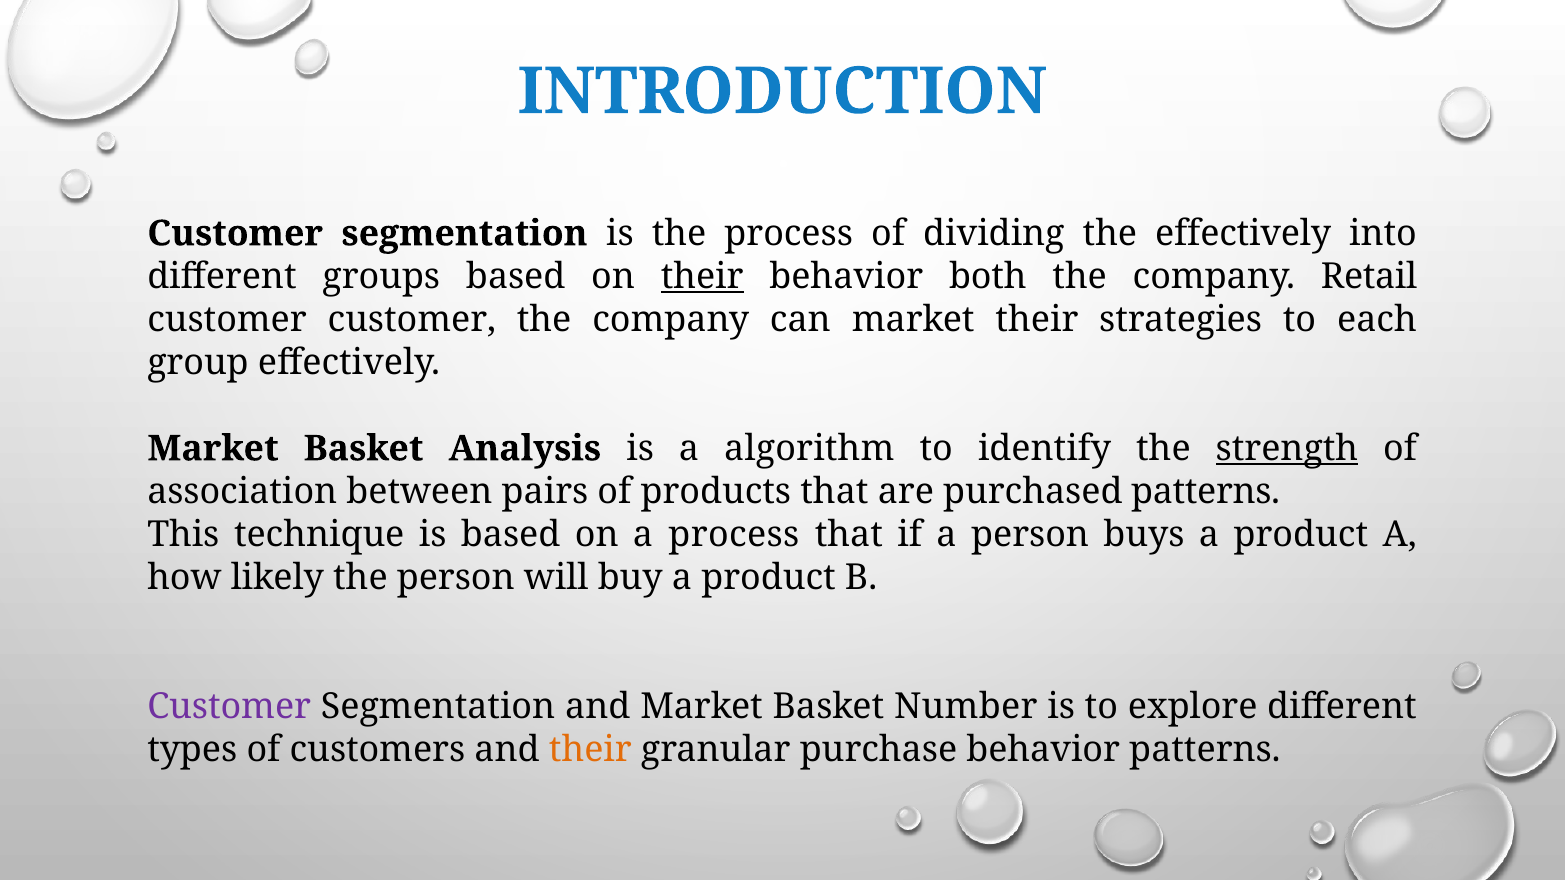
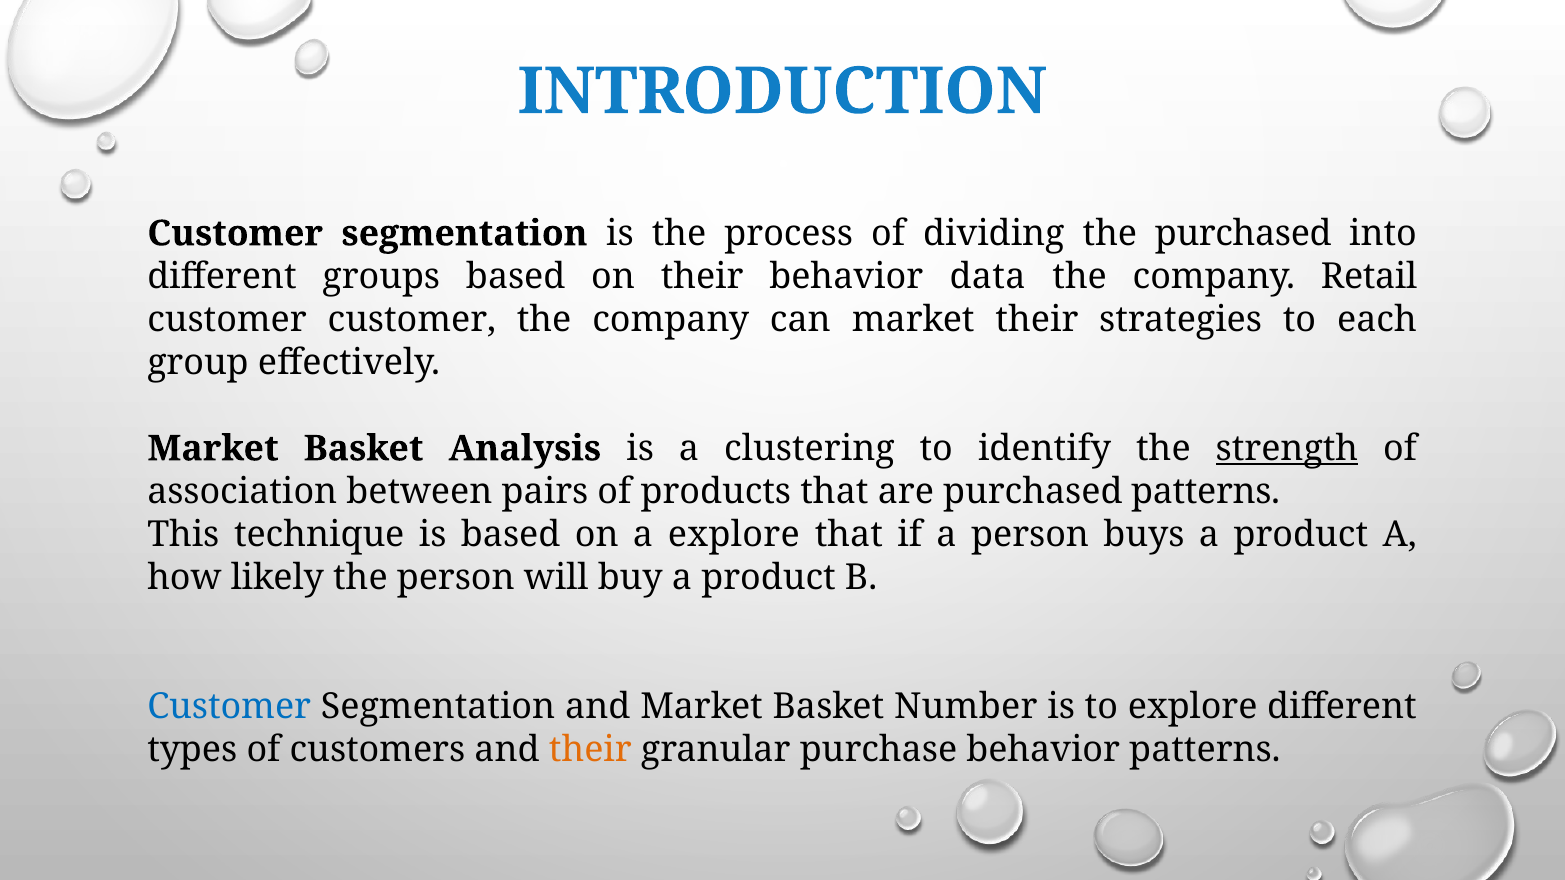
the effectively: effectively -> purchased
their at (702, 277) underline: present -> none
both: both -> data
algorithm: algorithm -> clustering
a process: process -> explore
Customer at (229, 707) colour: purple -> blue
